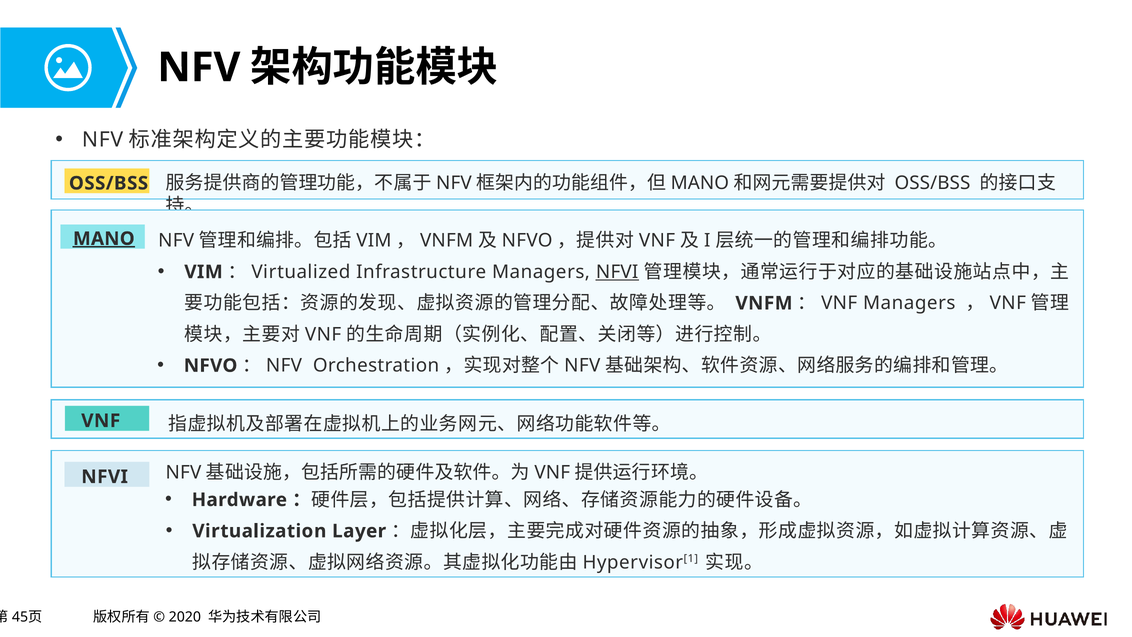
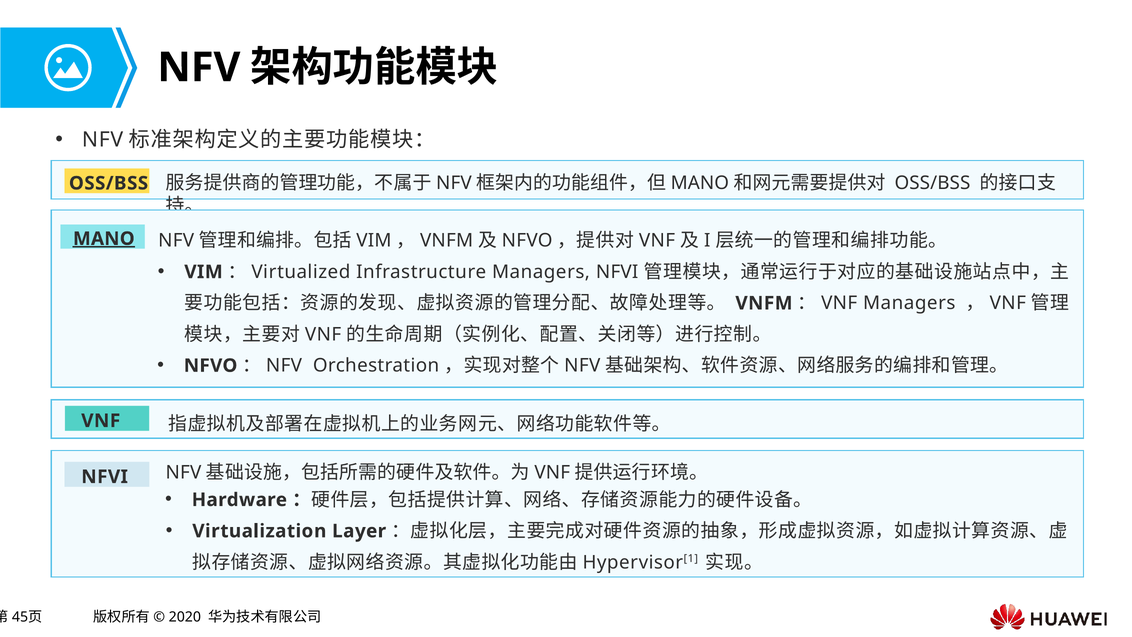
NFVI at (617, 272) underline: present -> none
